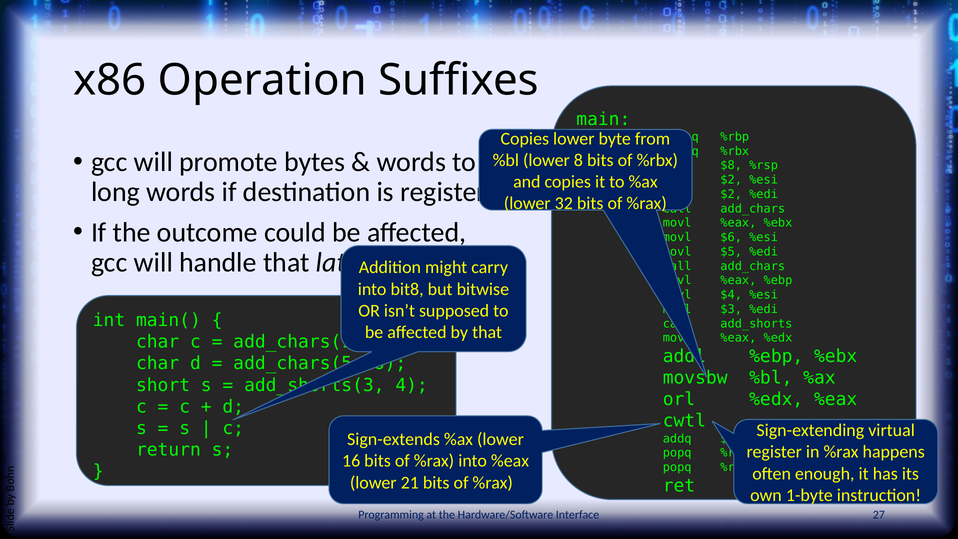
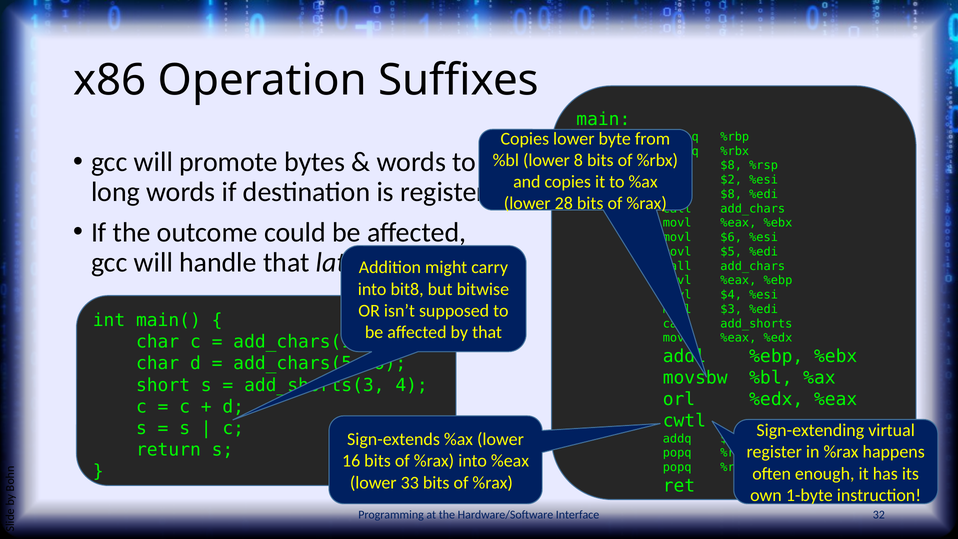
$2 at (731, 194): $2 -> $8
32: 32 -> 28
21: 21 -> 33
27: 27 -> 32
